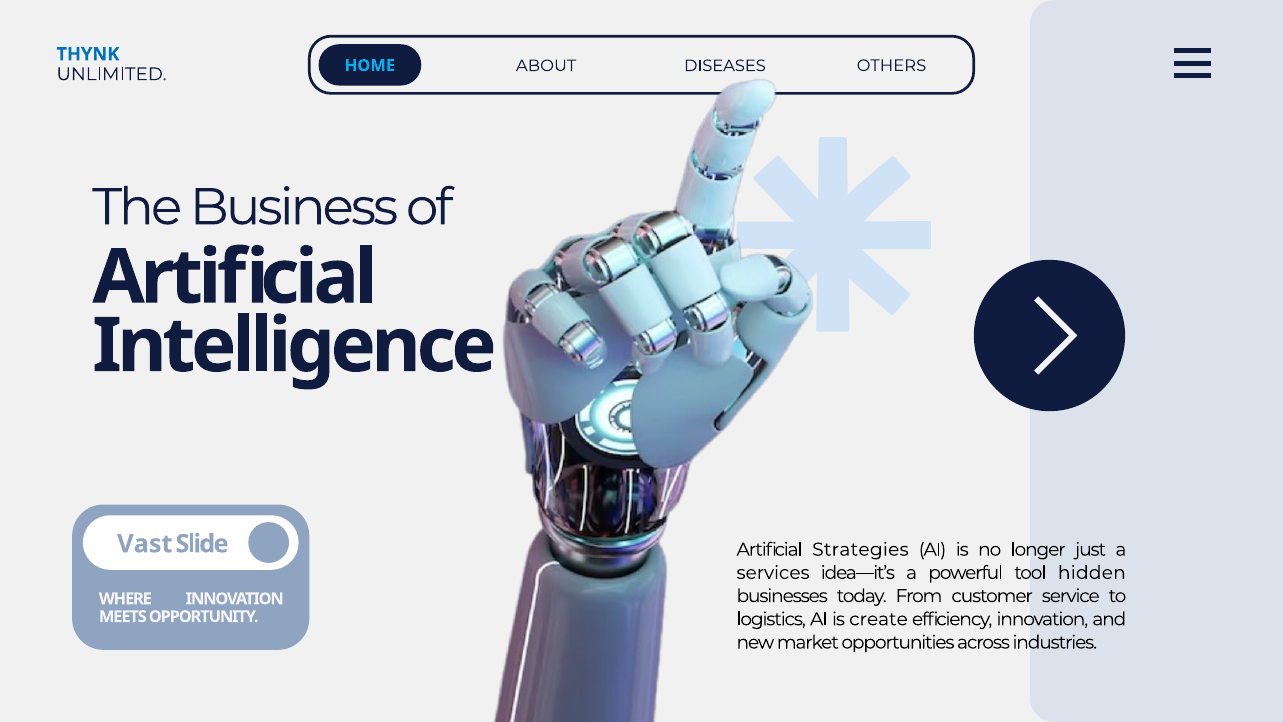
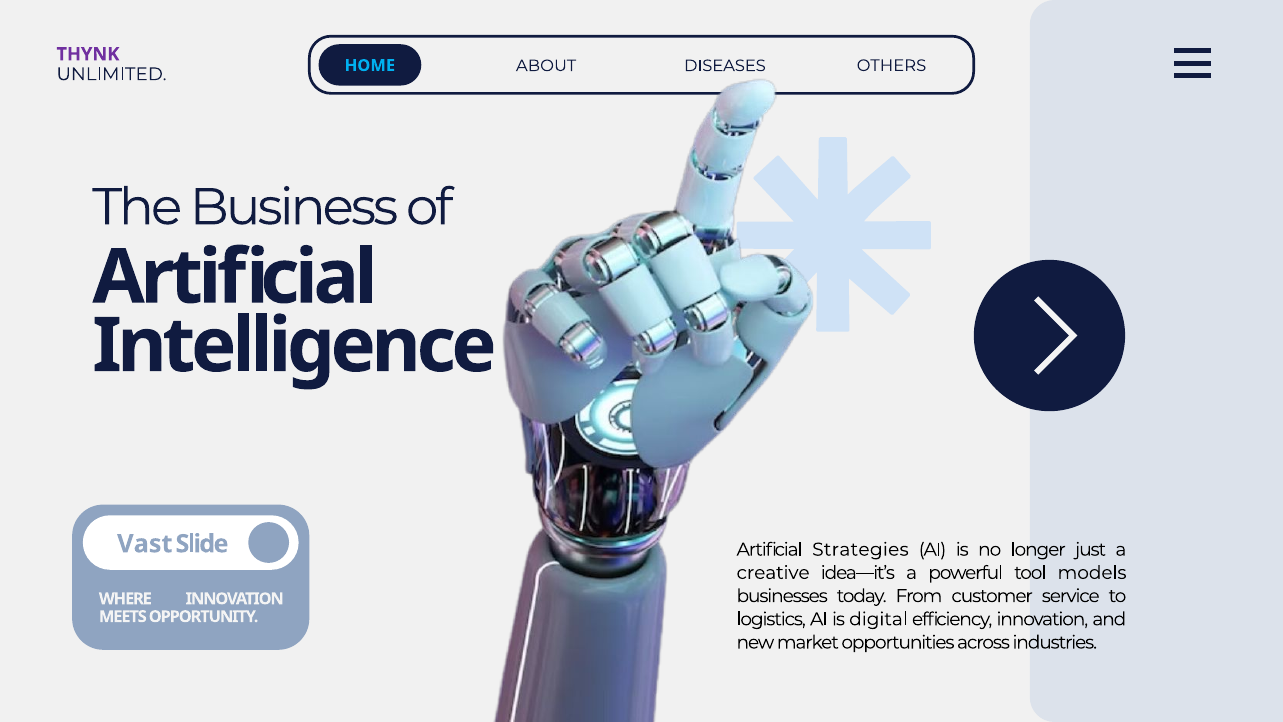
THYNK colour: blue -> purple
services: services -> creative
hidden: hidden -> models
create: create -> digital
